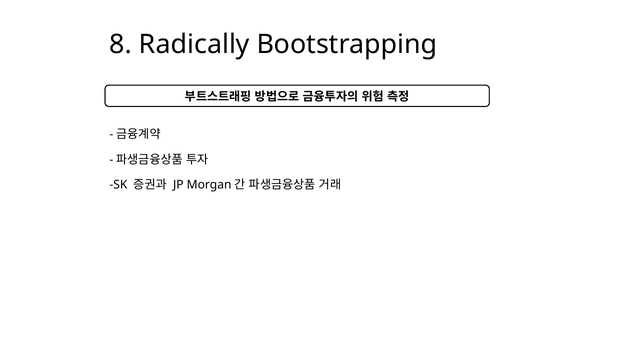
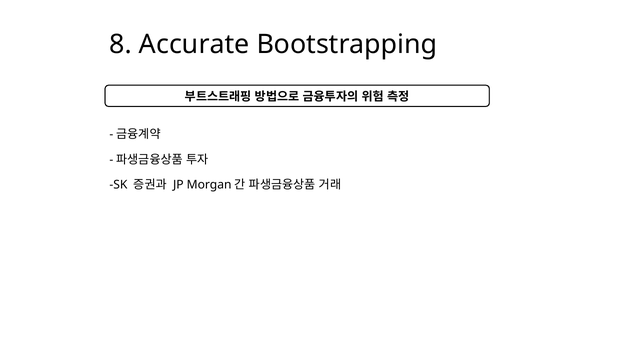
Radically: Radically -> Accurate
